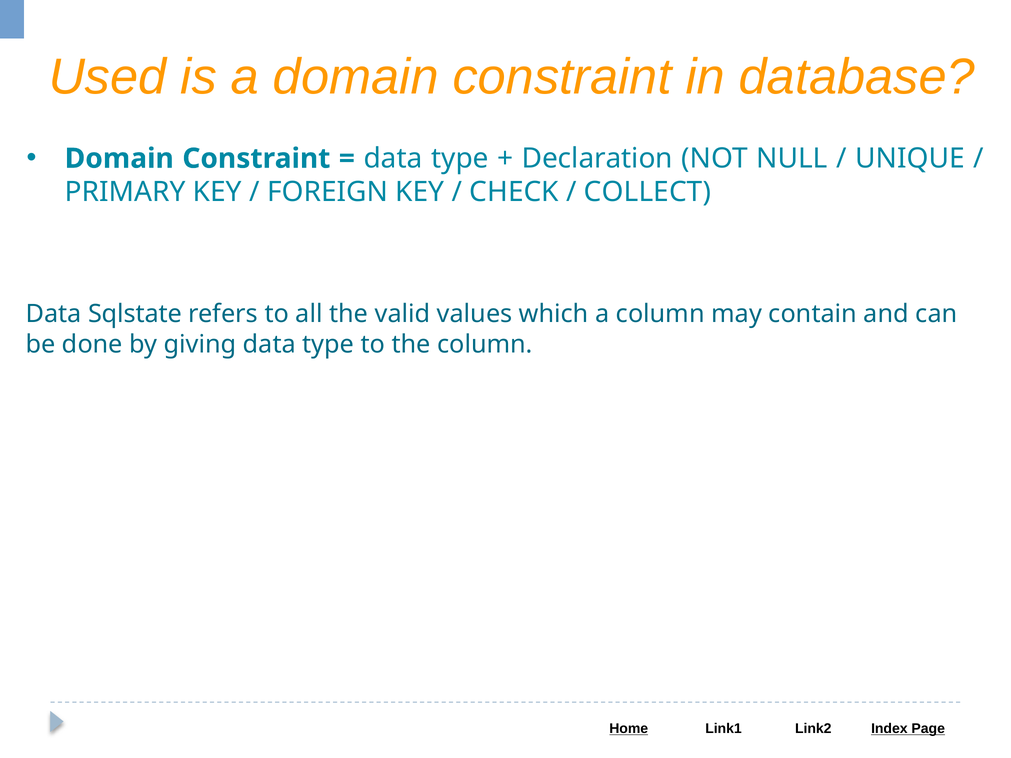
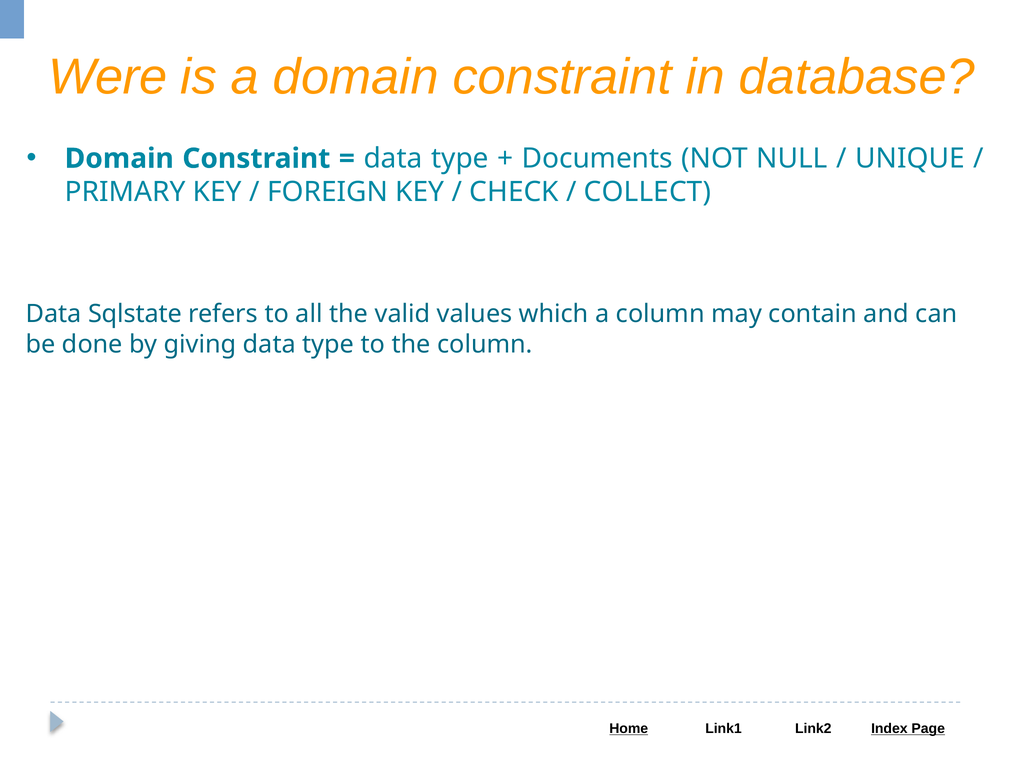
Used: Used -> Were
Declaration: Declaration -> Documents
